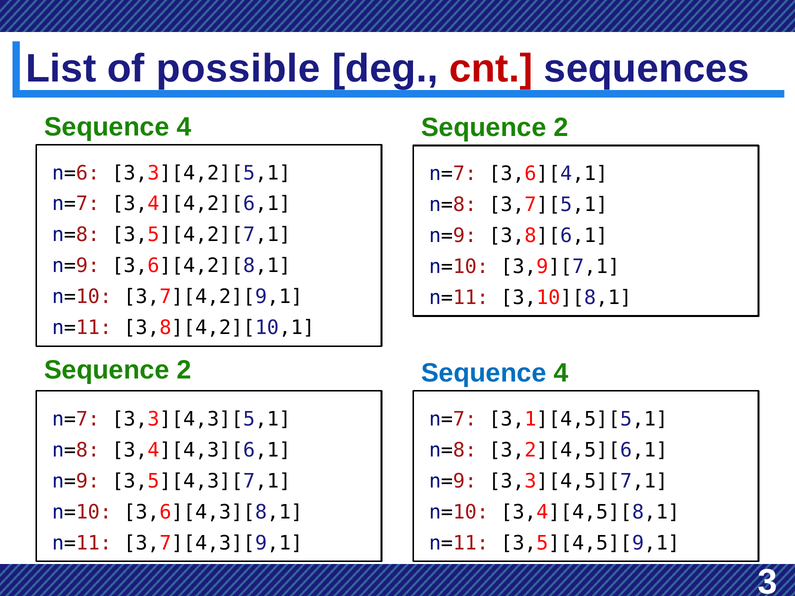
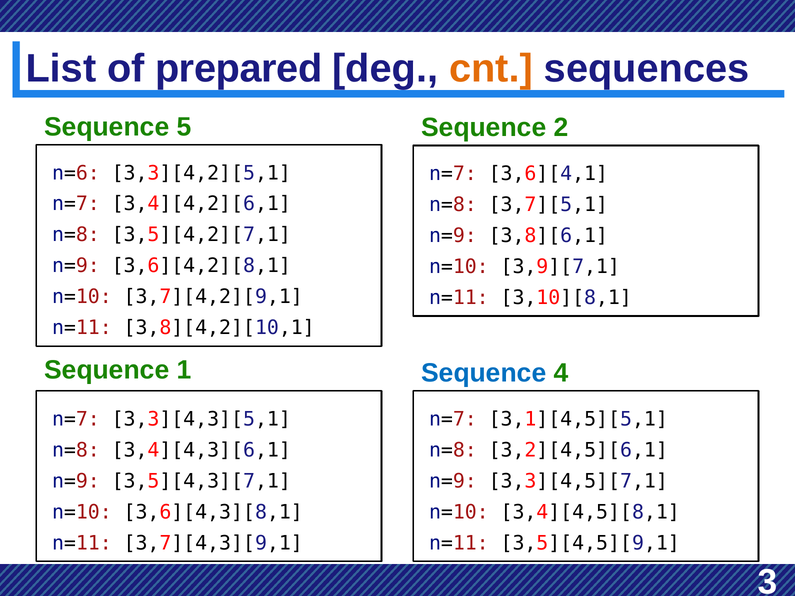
possible: possible -> prepared
cnt colour: red -> orange
4 at (184, 127): 4 -> 5
2 at (184, 370): 2 -> 1
